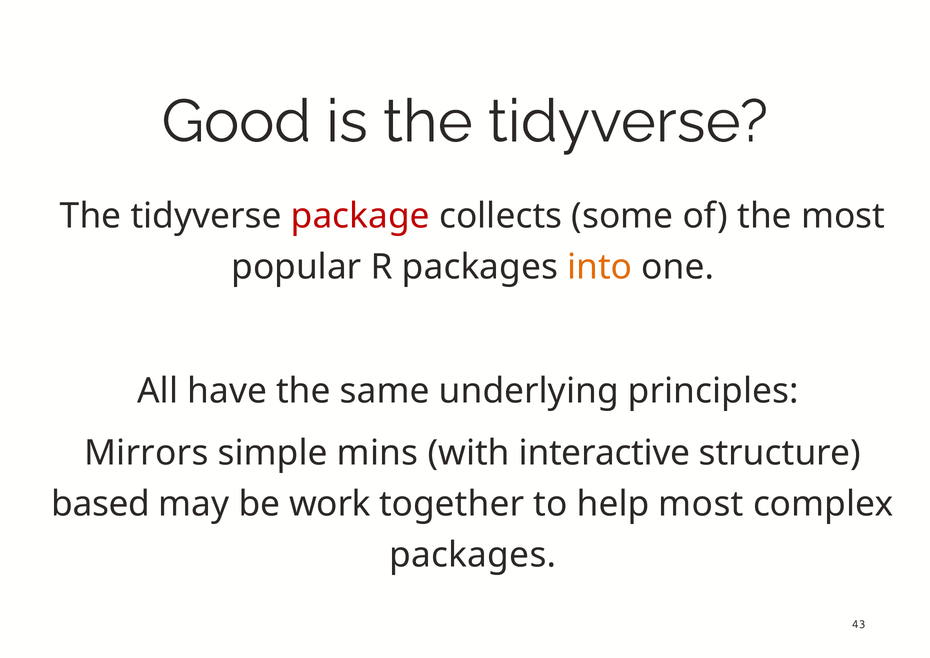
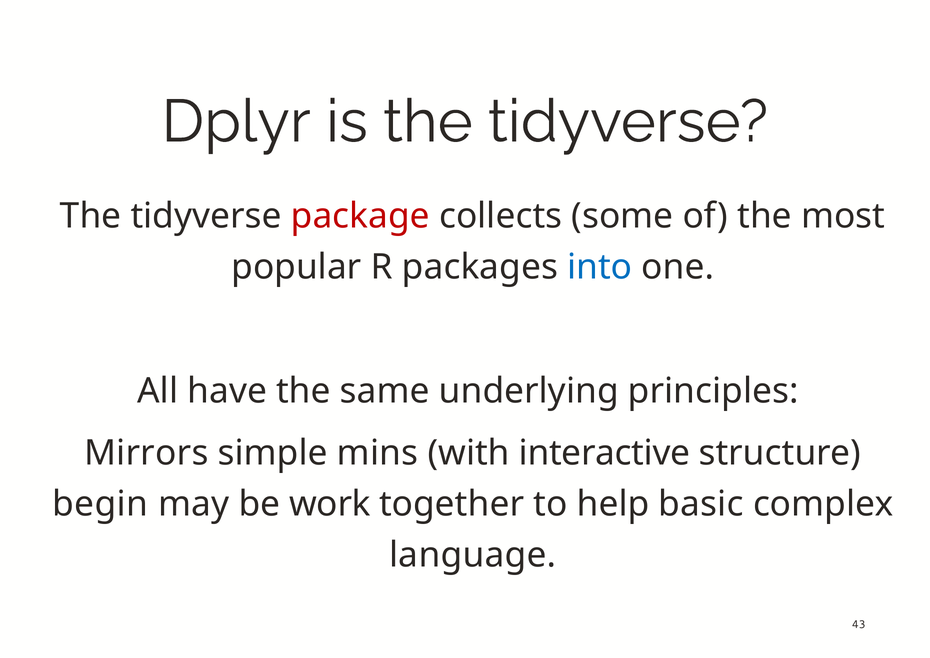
Good: Good -> Dplyr
into colour: orange -> blue
based: based -> begin
help most: most -> basic
packages at (473, 555): packages -> language
